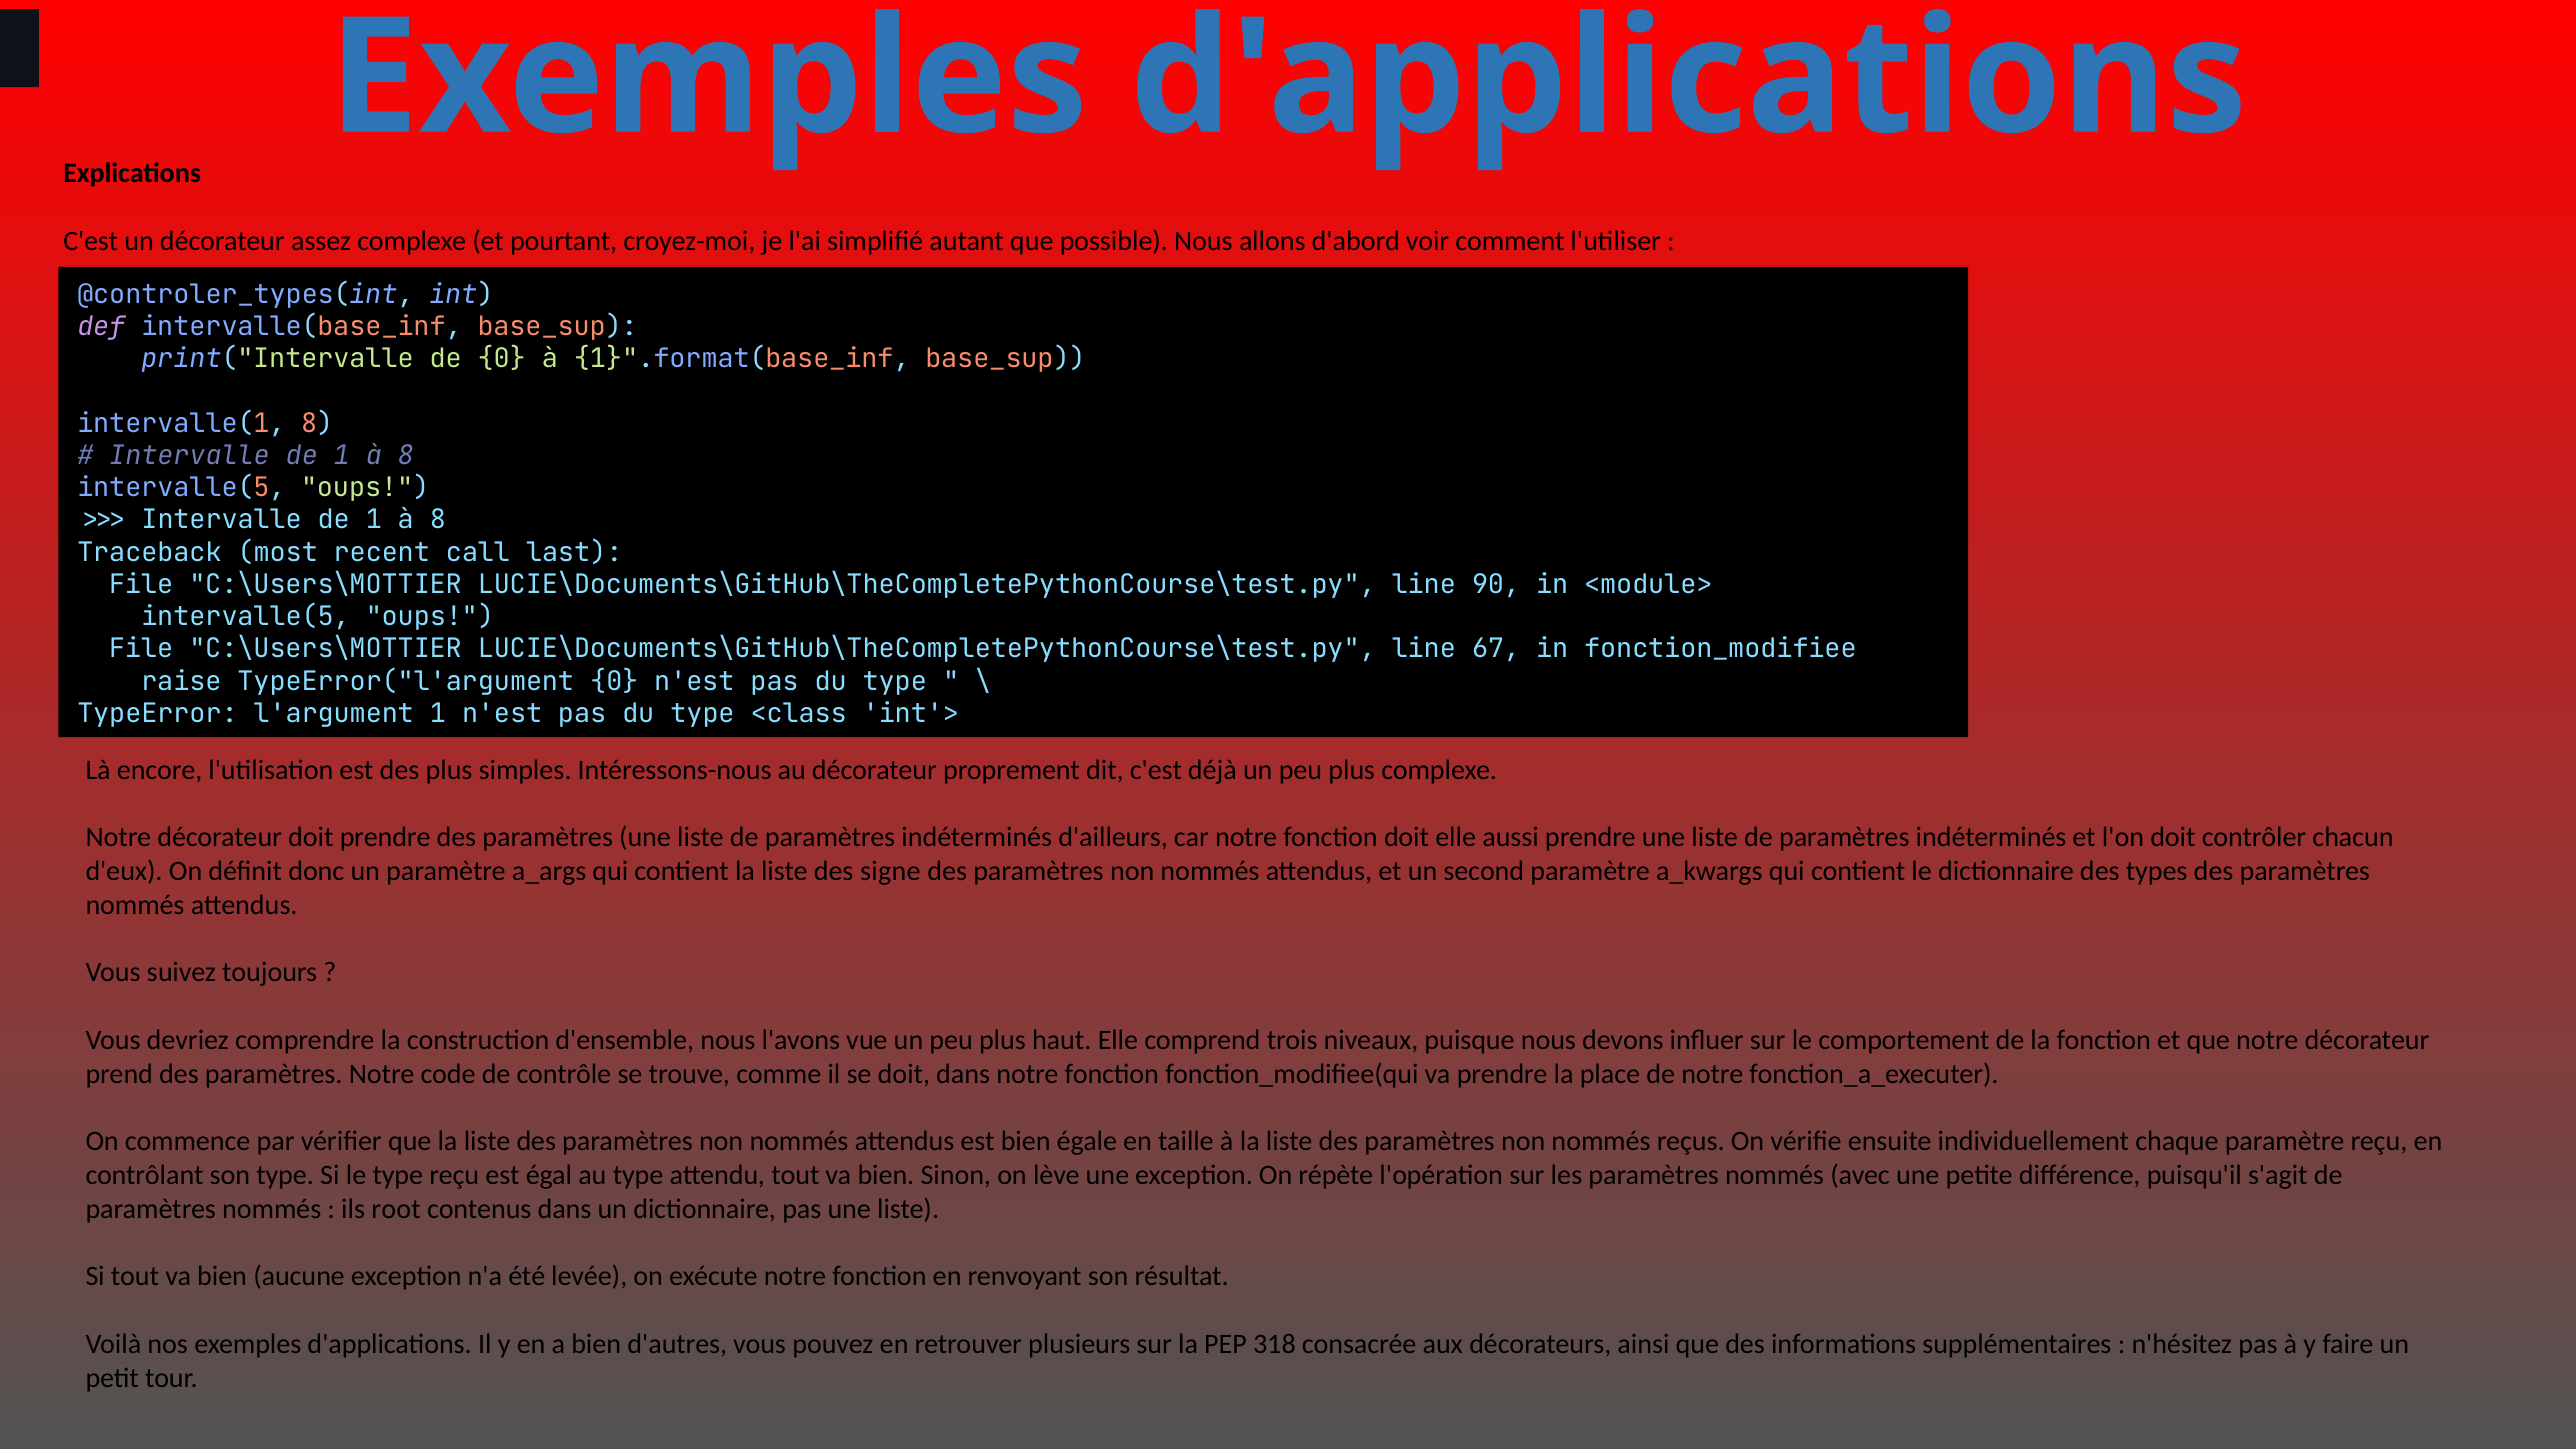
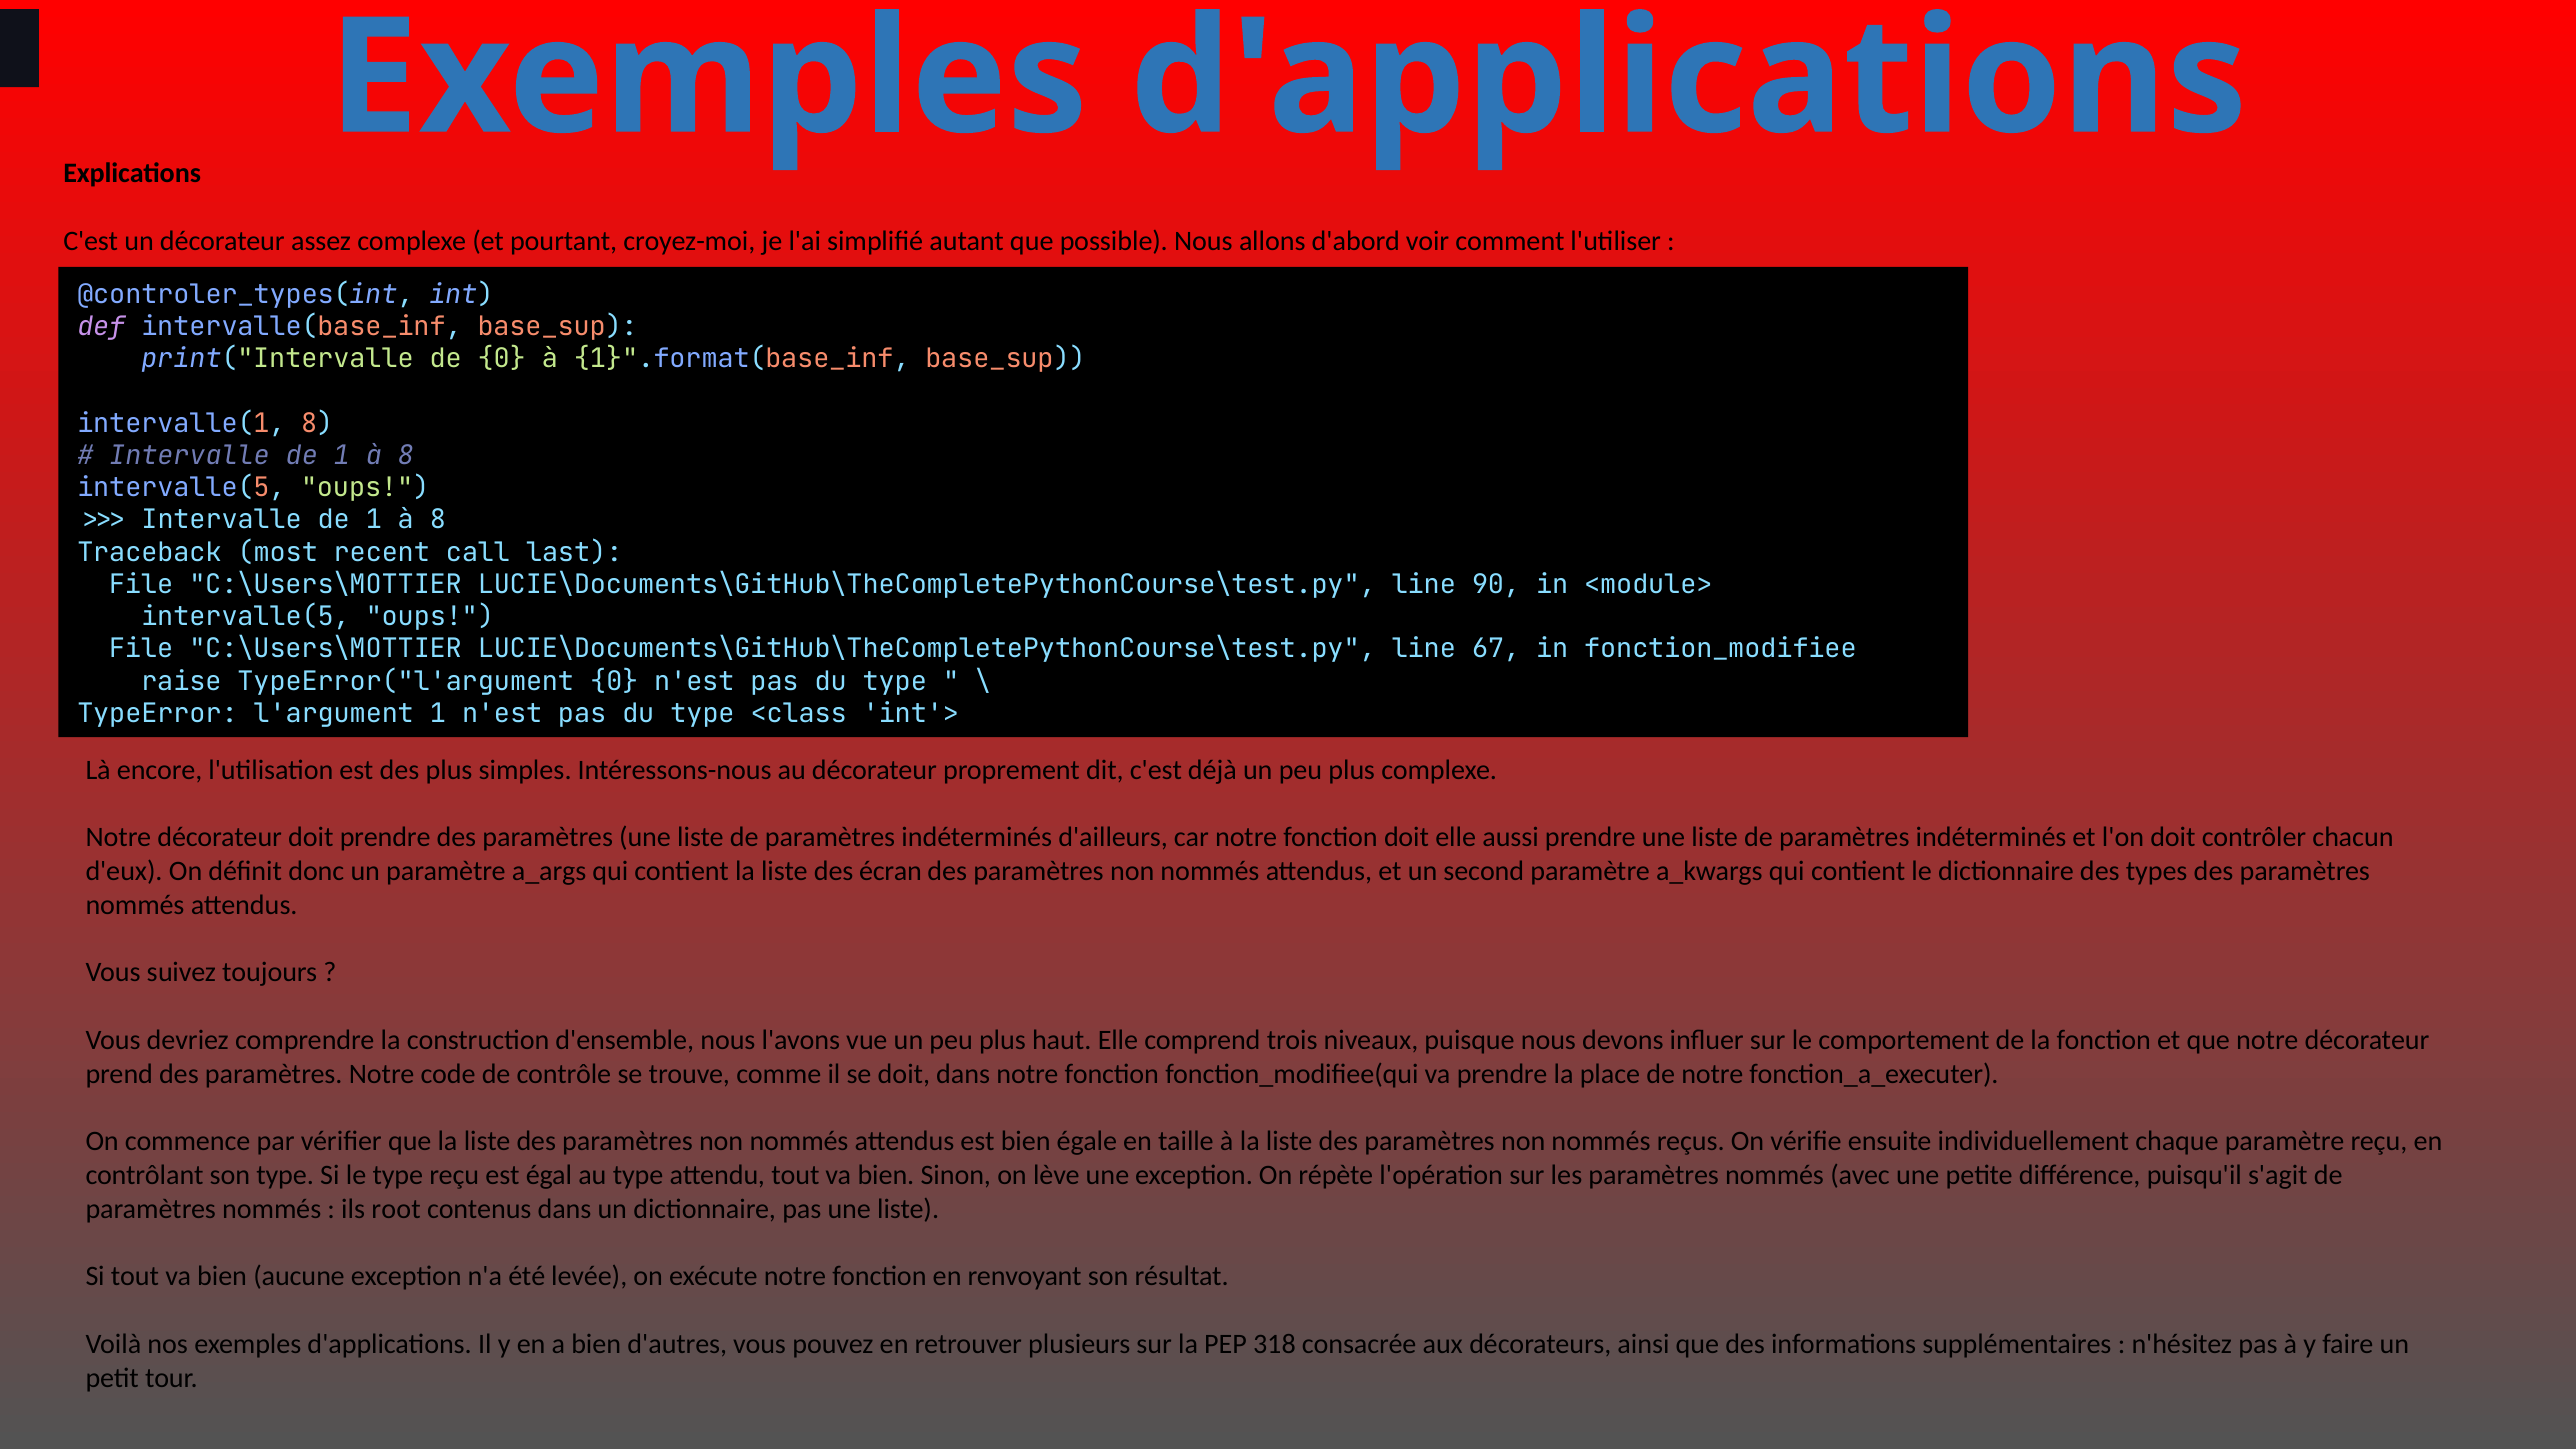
signe: signe -> écran
